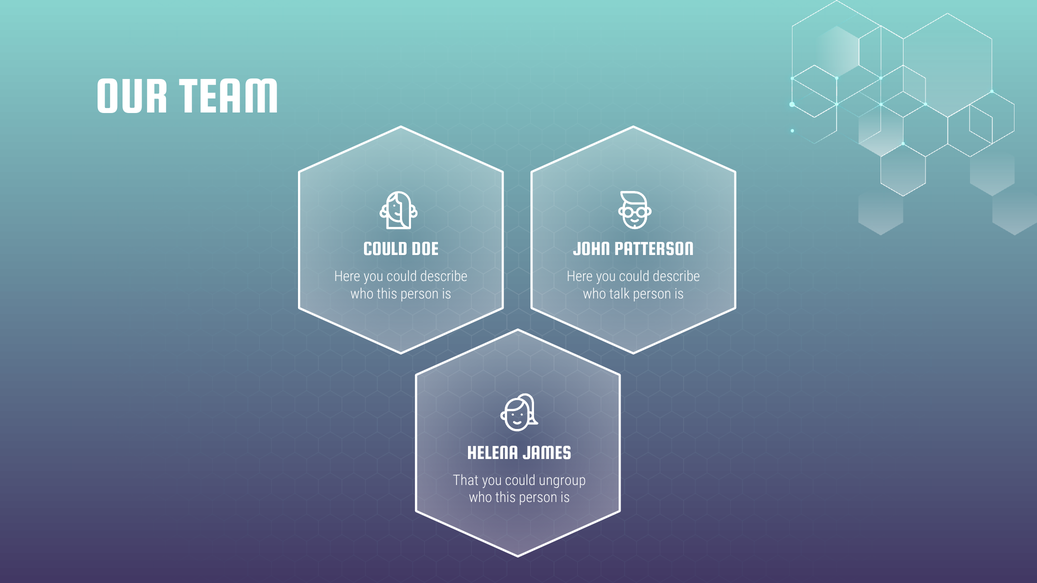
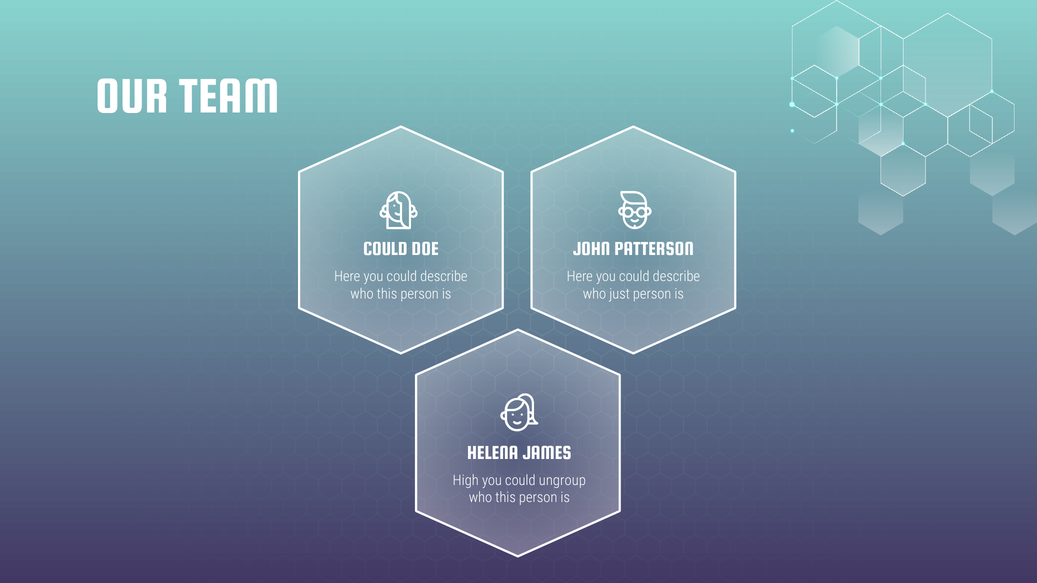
talk: talk -> just
That: That -> High
